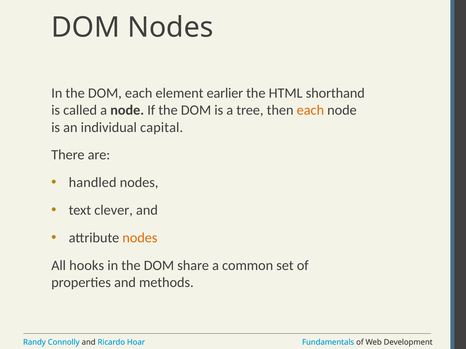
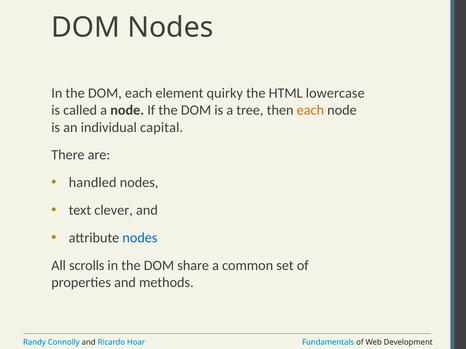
earlier: earlier -> quirky
shorthand: shorthand -> lowercase
nodes at (140, 238) colour: orange -> blue
hooks: hooks -> scrolls
